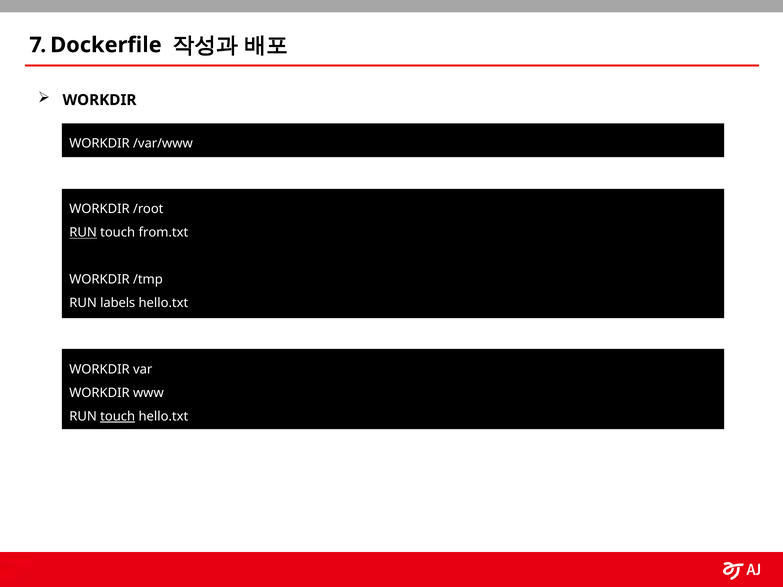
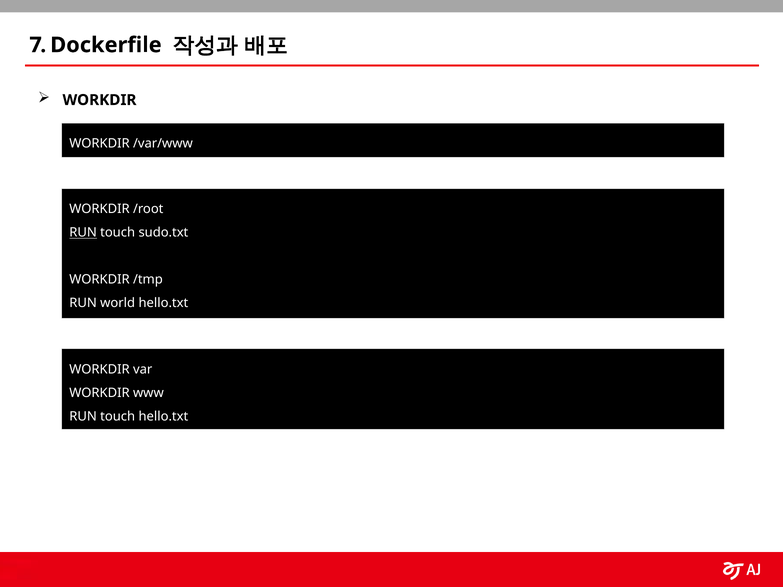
from.txt: from.txt -> sudo.txt
labels: labels -> world
touch at (118, 416) underline: present -> none
